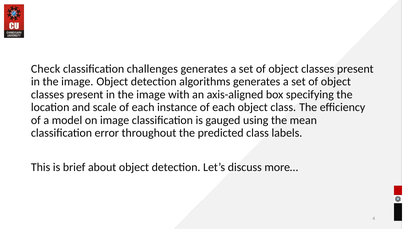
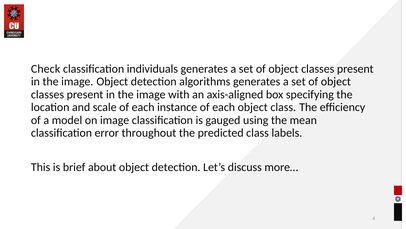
challenges: challenges -> individuals
